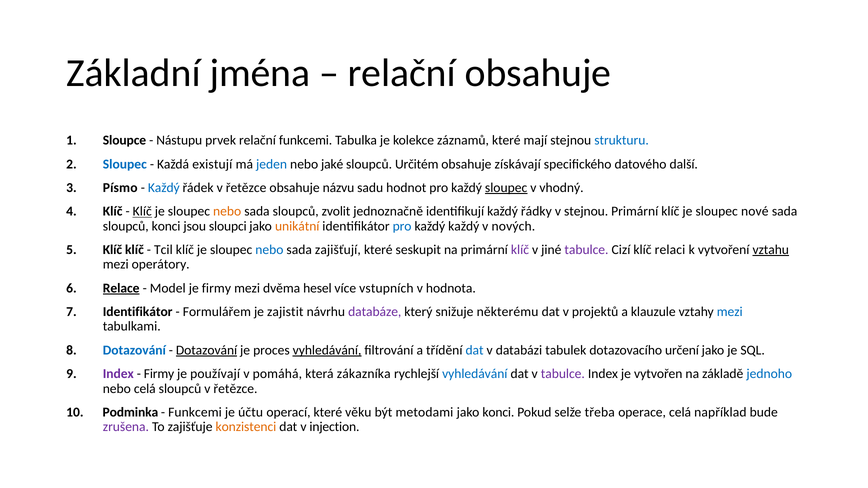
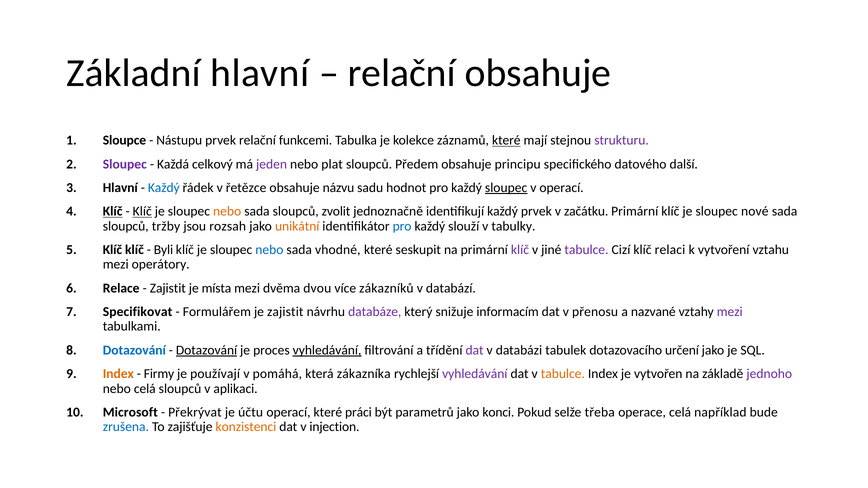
Základní jména: jména -> hlavní
které at (506, 140) underline: none -> present
strukturu colour: blue -> purple
Sloupec at (125, 164) colour: blue -> purple
existují: existují -> celkový
jeden colour: blue -> purple
jaké: jaké -> plat
Určitém: Určitém -> Předem
získávají: získávají -> principu
Písmo at (120, 188): Písmo -> Hlavní
v vhodný: vhodný -> operací
Klíč at (113, 212) underline: none -> present
každý řádky: řádky -> prvek
v stejnou: stejnou -> začátku
sloupců konci: konci -> tržby
sloupci: sloupci -> rozsah
každý každý: každý -> slouží
nových: nových -> tabulky
Tcil: Tcil -> Byli
zajišťují: zajišťují -> vhodné
vztahu underline: present -> none
Relace underline: present -> none
Model at (168, 288): Model -> Zajistit
je firmy: firmy -> místa
hesel: hesel -> dvou
vstupních: vstupních -> zákazníků
hodnota: hodnota -> databází
Identifikátor at (138, 312): Identifikátor -> Specifikovat
některému: některému -> informacím
projektů: projektů -> přenosu
klauzule: klauzule -> nazvané
mezi at (730, 312) colour: blue -> purple
dat at (475, 350) colour: blue -> purple
Index at (118, 374) colour: purple -> orange
vyhledávání at (475, 374) colour: blue -> purple
tabulce at (563, 374) colour: purple -> orange
jednoho colour: blue -> purple
sloupců v řetězce: řetězce -> aplikaci
Podminka: Podminka -> Microsoft
Funkcemi at (195, 412): Funkcemi -> Překrývat
věku: věku -> práci
metodami: metodami -> parametrů
zrušena colour: purple -> blue
